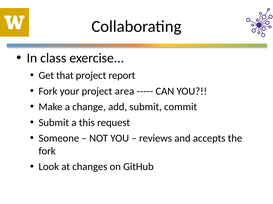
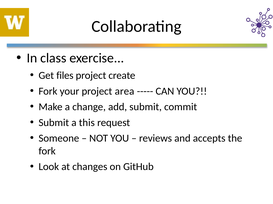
that: that -> files
report: report -> create
